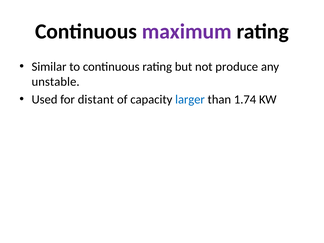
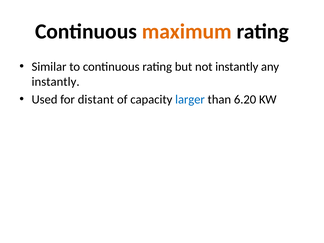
maximum colour: purple -> orange
not produce: produce -> instantly
unstable at (56, 82): unstable -> instantly
1.74: 1.74 -> 6.20
